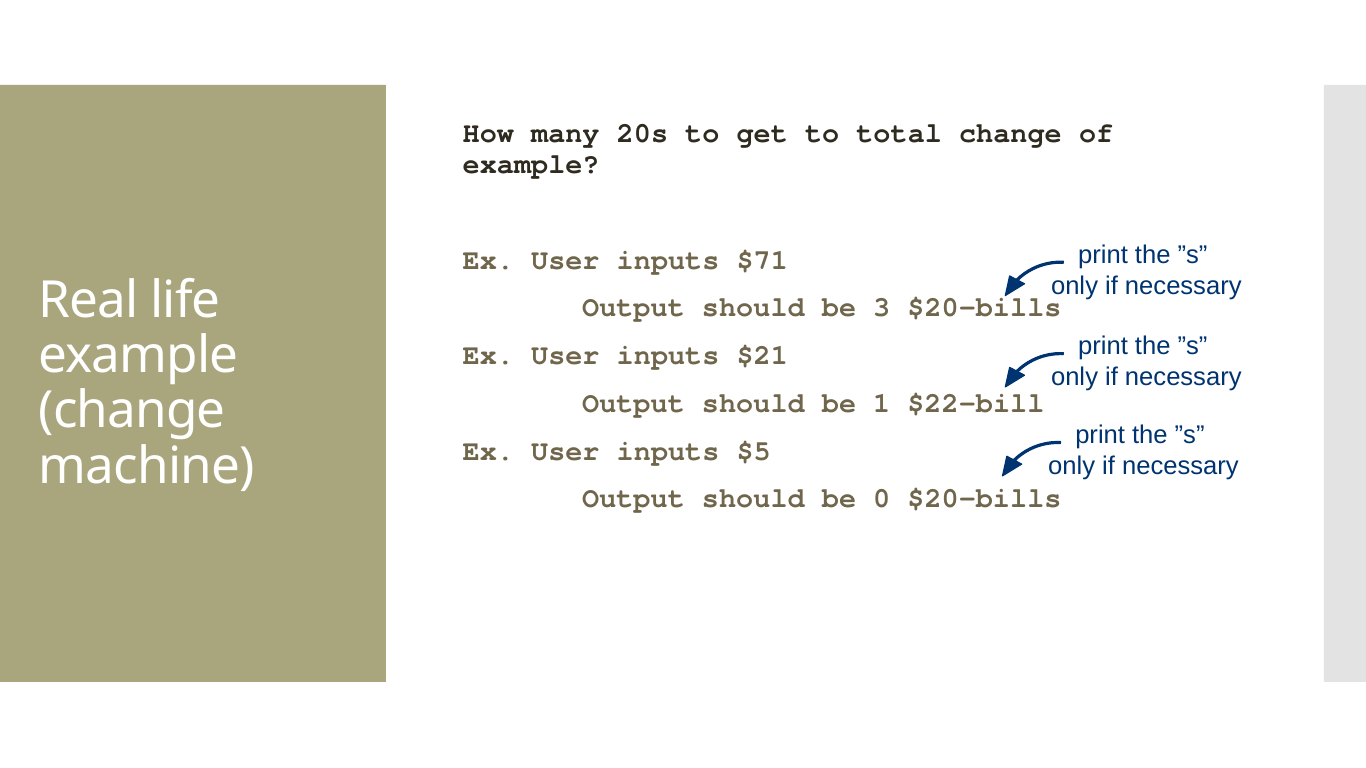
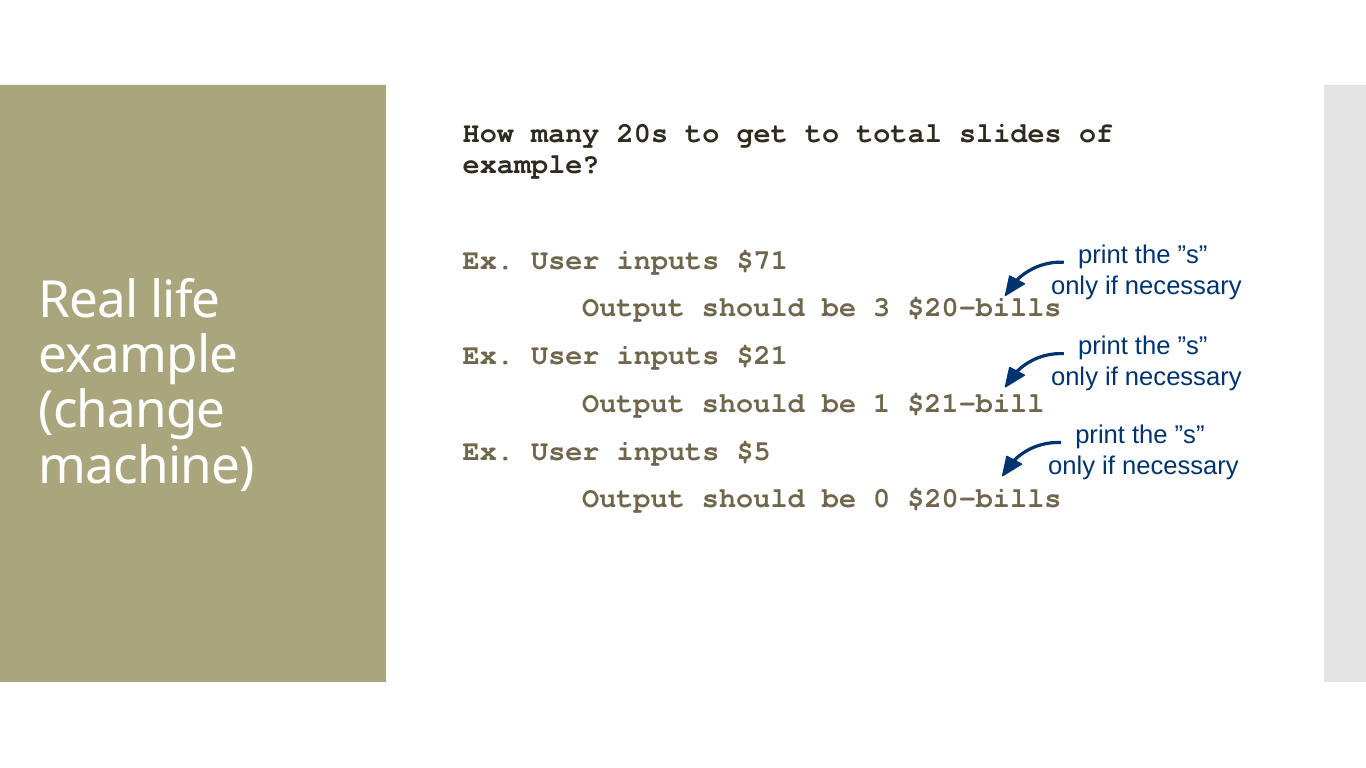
total change: change -> slides
$22-bill: $22-bill -> $21-bill
